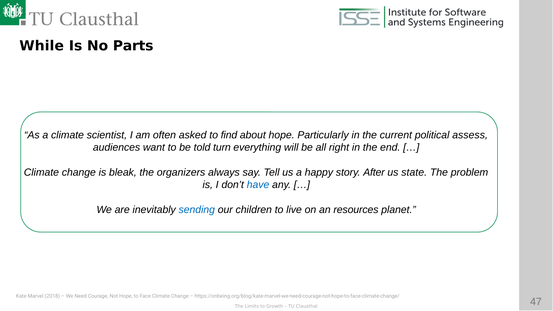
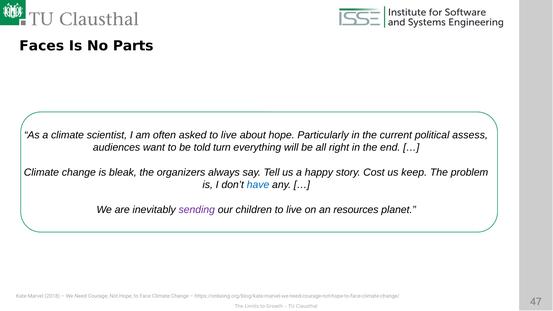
While: While -> Faces
asked to find: find -> live
After: After -> Cost
state: state -> keep
sending colour: blue -> purple
